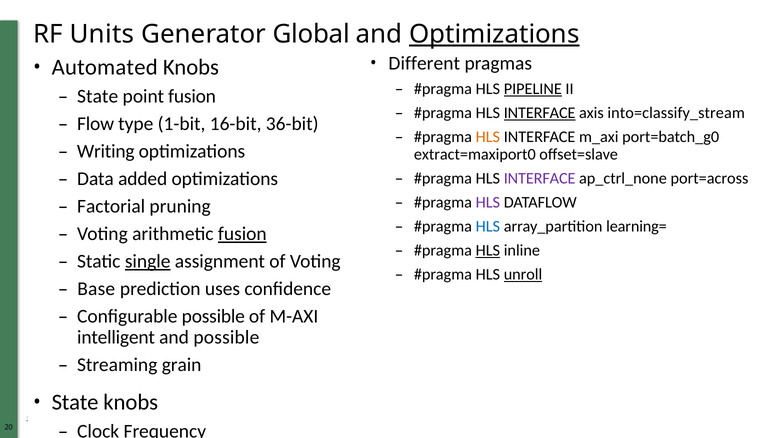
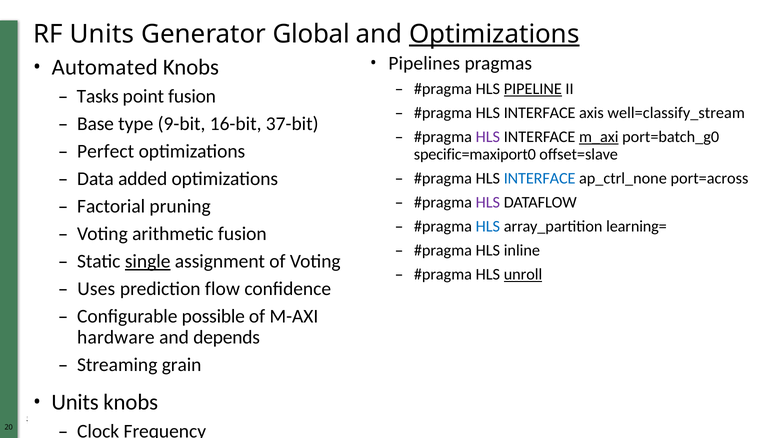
Different: Different -> Pipelines
State at (98, 96): State -> Tasks
INTERFACE at (540, 113) underline: present -> none
into=classify_stream: into=classify_stream -> well=classify_stream
Flow: Flow -> Base
1-bit: 1-bit -> 9-bit
36-bit: 36-bit -> 37-bit
HLS at (488, 137) colour: orange -> purple
m_axi underline: none -> present
Writing: Writing -> Perfect
extract=maxiport0: extract=maxiport0 -> specific=maxiport0
INTERFACE at (540, 178) colour: purple -> blue
fusion at (242, 234) underline: present -> none
HLS at (488, 250) underline: present -> none
Base: Base -> Uses
uses: uses -> flow
intelligent: intelligent -> hardware
and possible: possible -> depends
State at (75, 402): State -> Units
